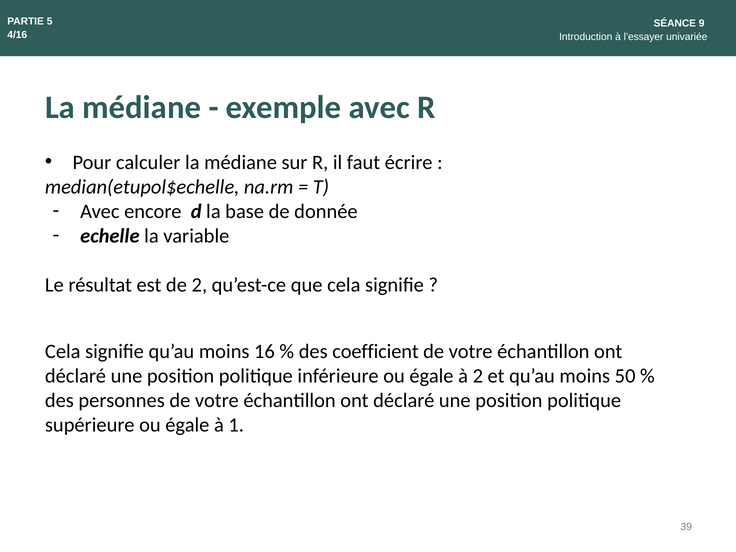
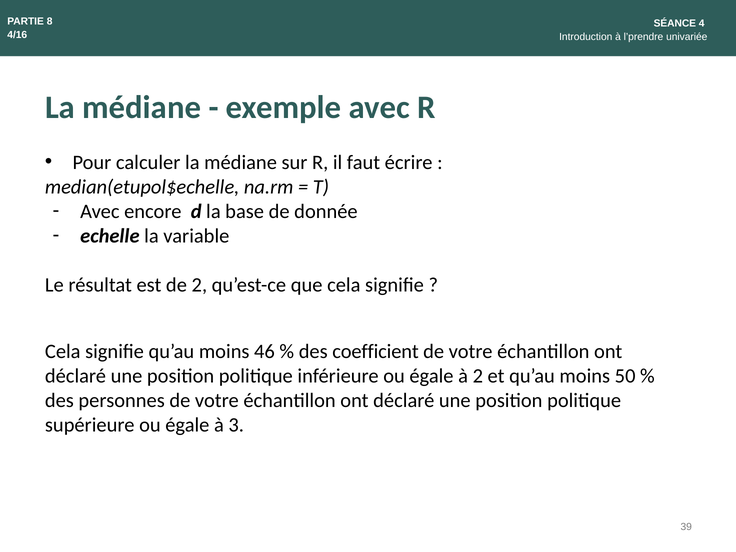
5: 5 -> 8
9: 9 -> 4
l’essayer: l’essayer -> l’prendre
16: 16 -> 46
1: 1 -> 3
